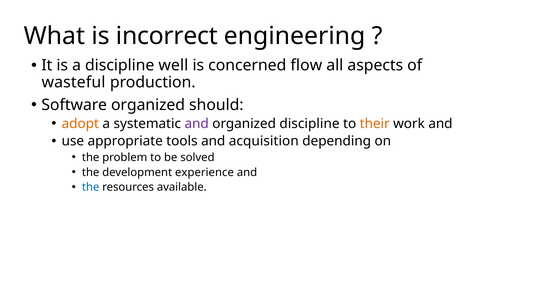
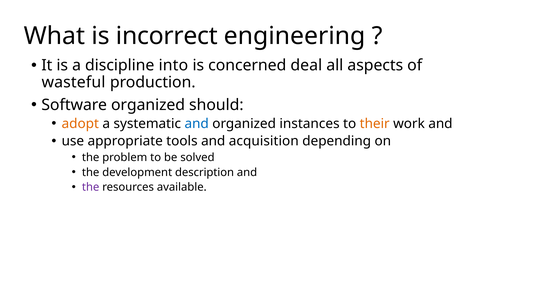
well: well -> into
flow: flow -> deal
and at (197, 124) colour: purple -> blue
organized discipline: discipline -> instances
experience: experience -> description
the at (91, 187) colour: blue -> purple
